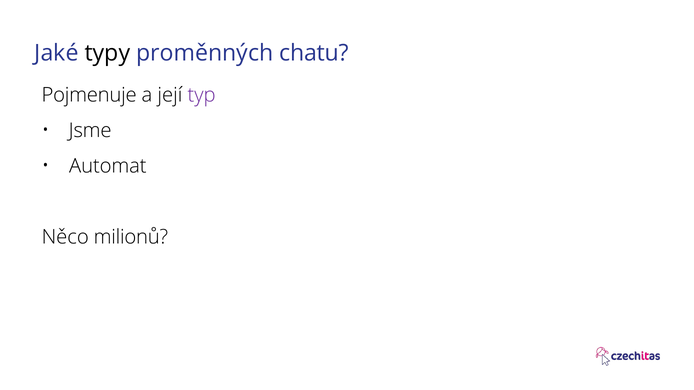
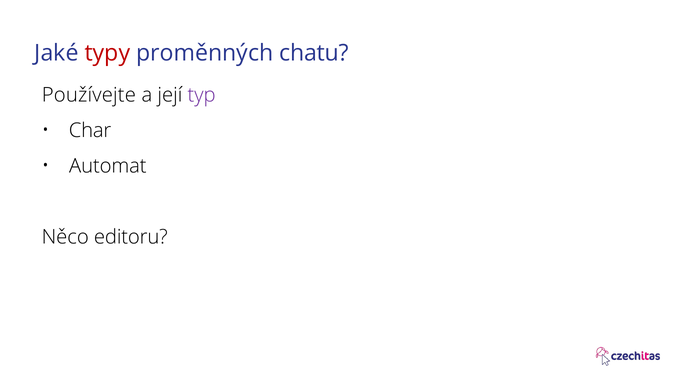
typy colour: black -> red
Pojmenuje: Pojmenuje -> Používejte
Jsme: Jsme -> Char
milionů: milionů -> editoru
